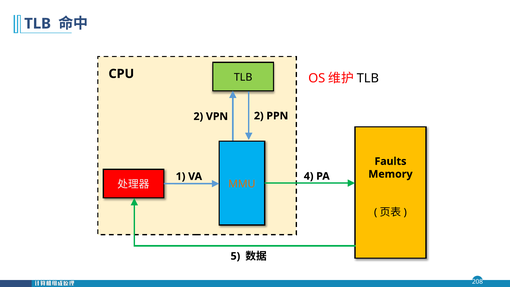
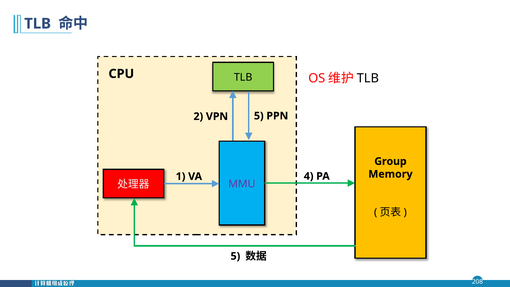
VPN 2: 2 -> 5
Faults: Faults -> Group
MMU colour: orange -> purple
